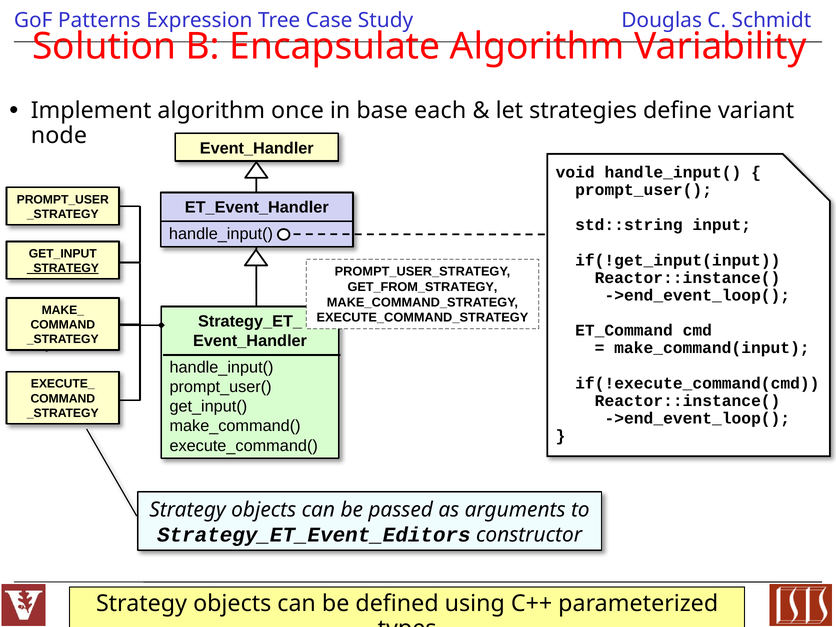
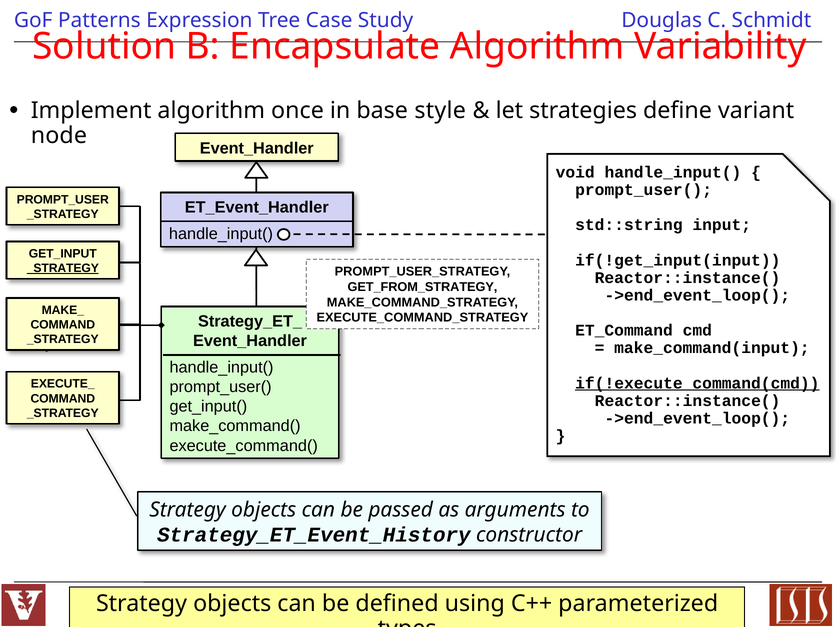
each: each -> style
if(!execute_command(cmd underline: none -> present
Strategy_ET_Event_Editors: Strategy_ET_Event_Editors -> Strategy_ET_Event_History
